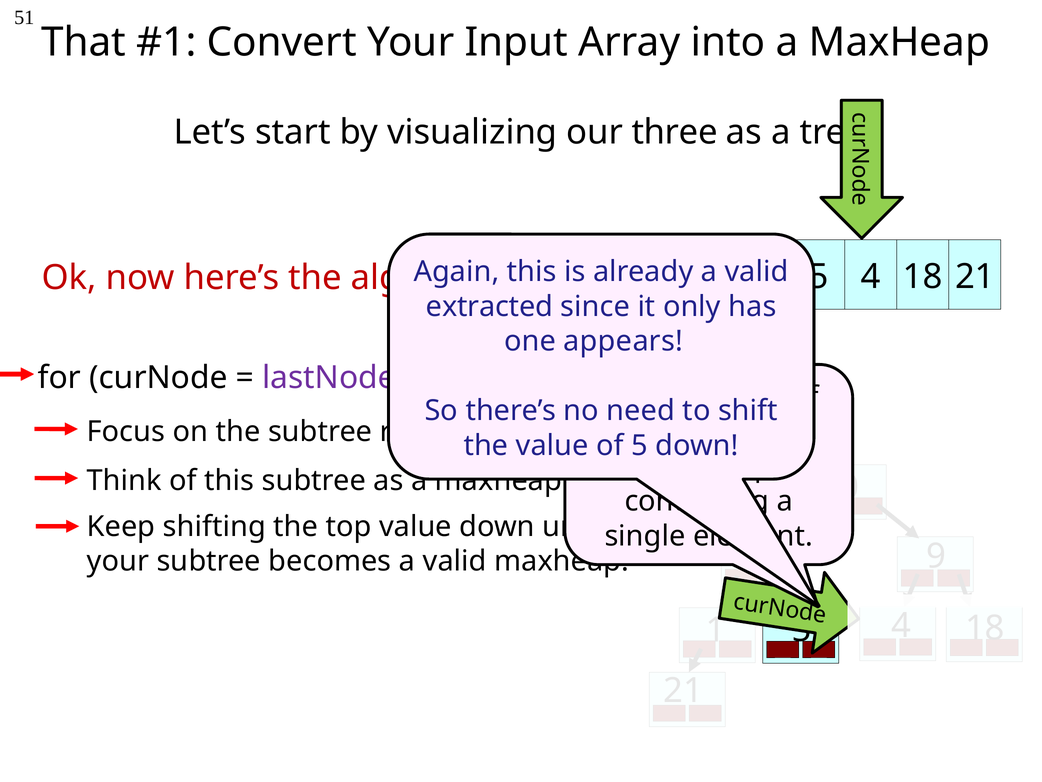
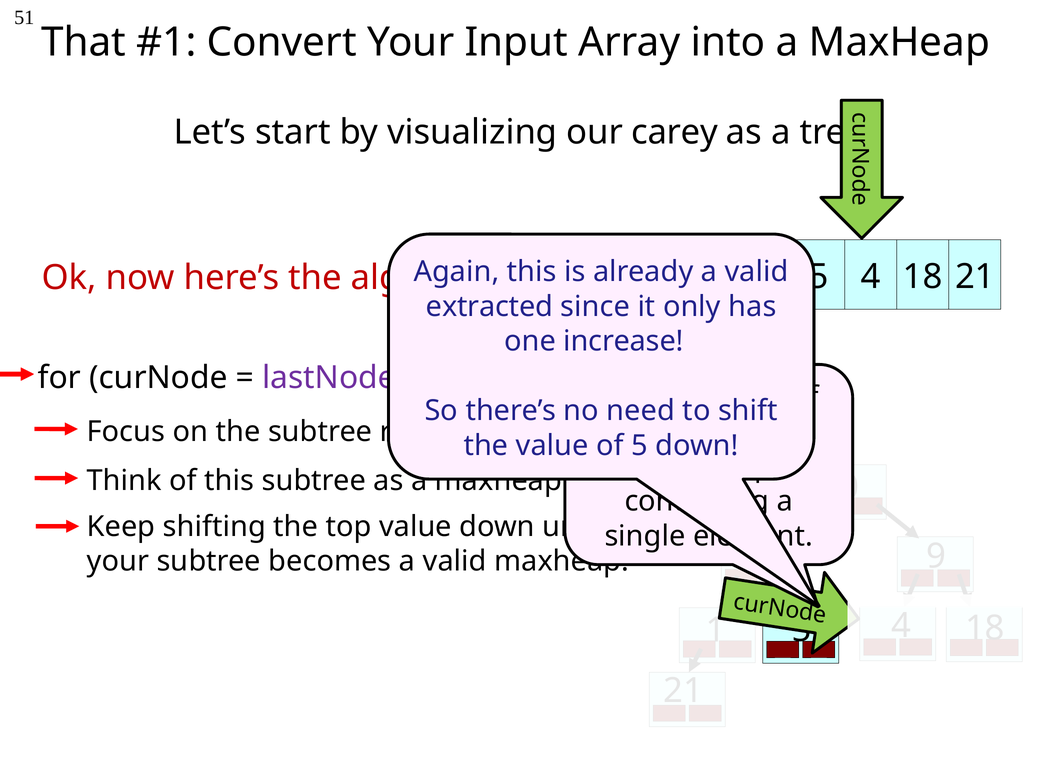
three: three -> carey
appears: appears -> increase
